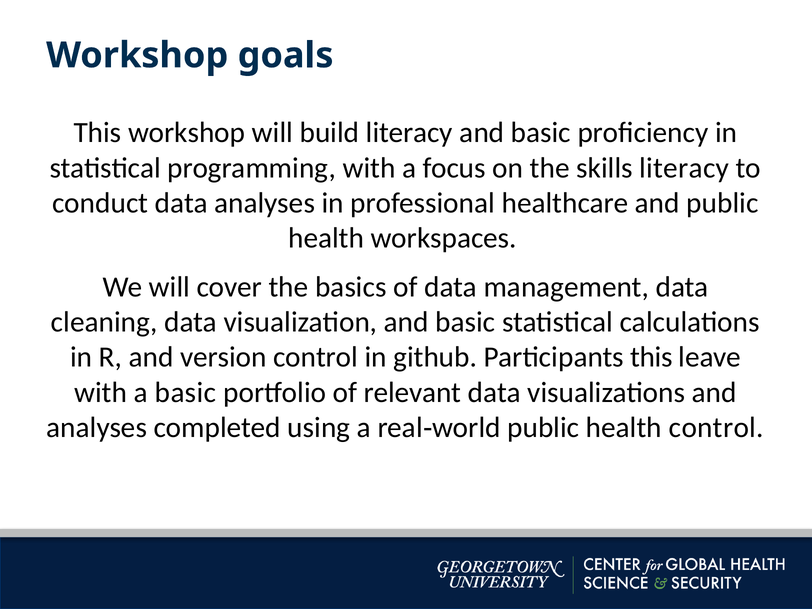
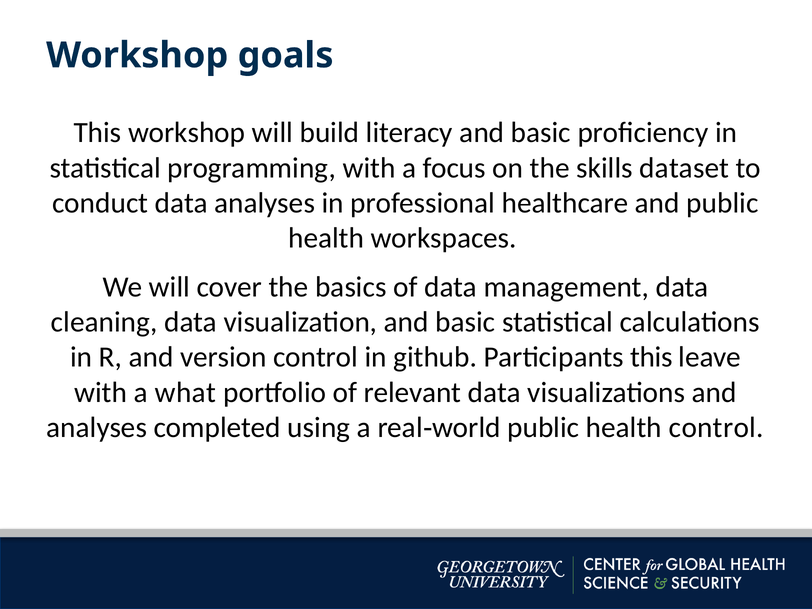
skills literacy: literacy -> dataset
a basic: basic -> what
